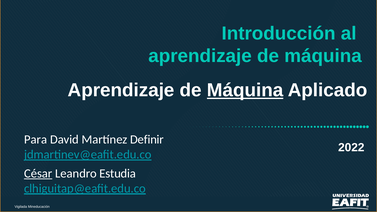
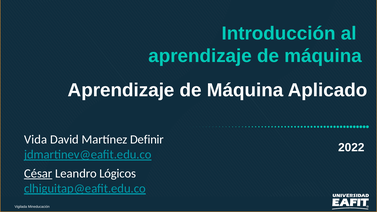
Máquina at (245, 90) underline: present -> none
Para: Para -> Vida
Estudia: Estudia -> Lógicos
